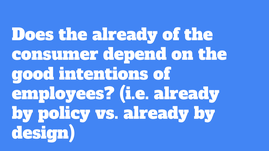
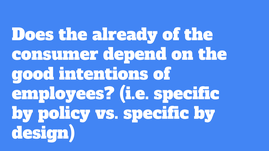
i.e already: already -> specific
vs already: already -> specific
